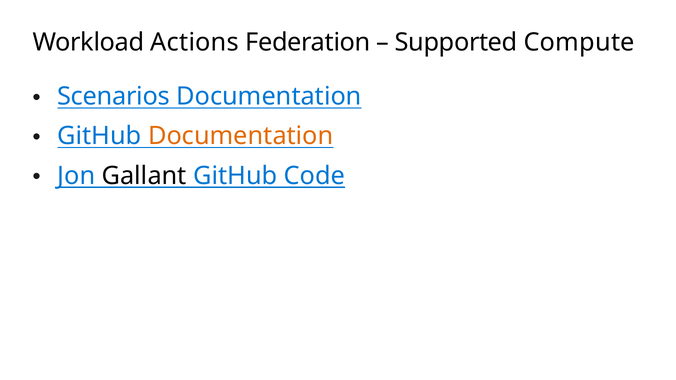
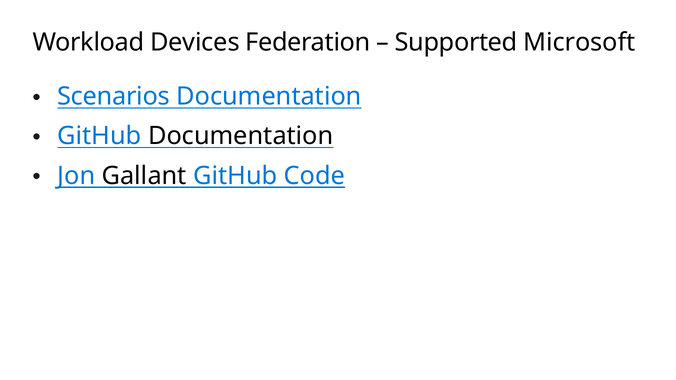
Actions: Actions -> Devices
Compute: Compute -> Microsoft
Documentation at (241, 136) colour: orange -> black
